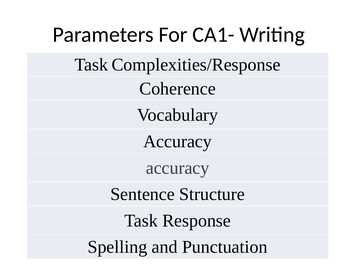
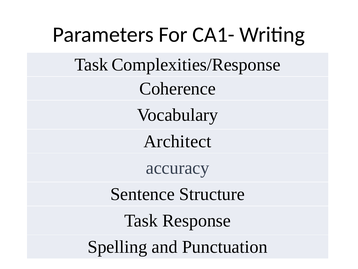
Accuracy at (178, 141): Accuracy -> Architect
